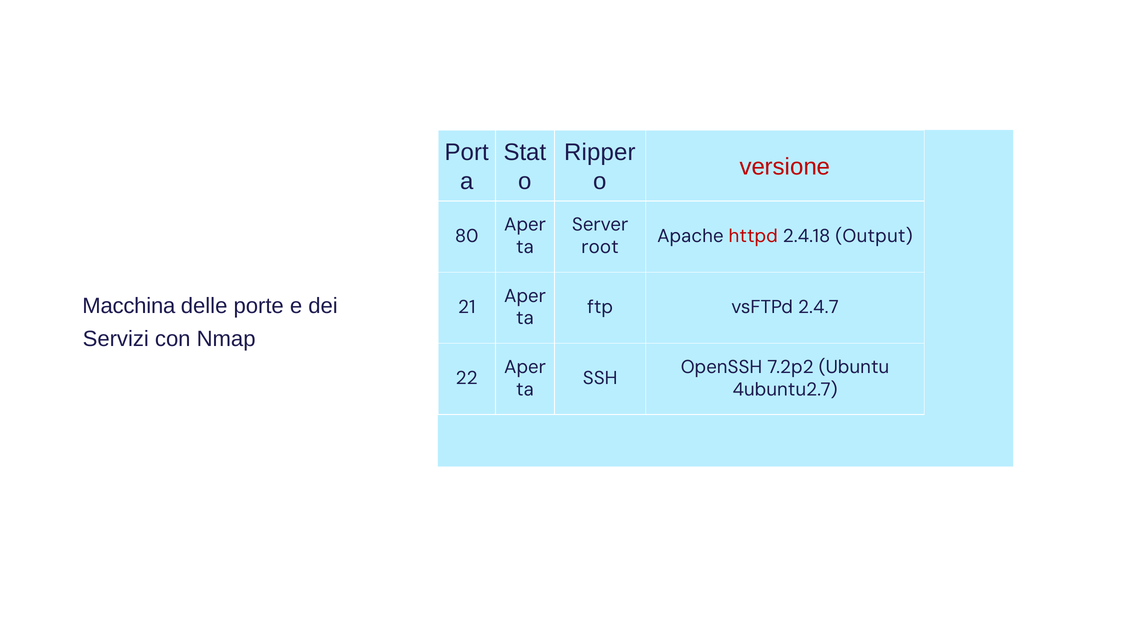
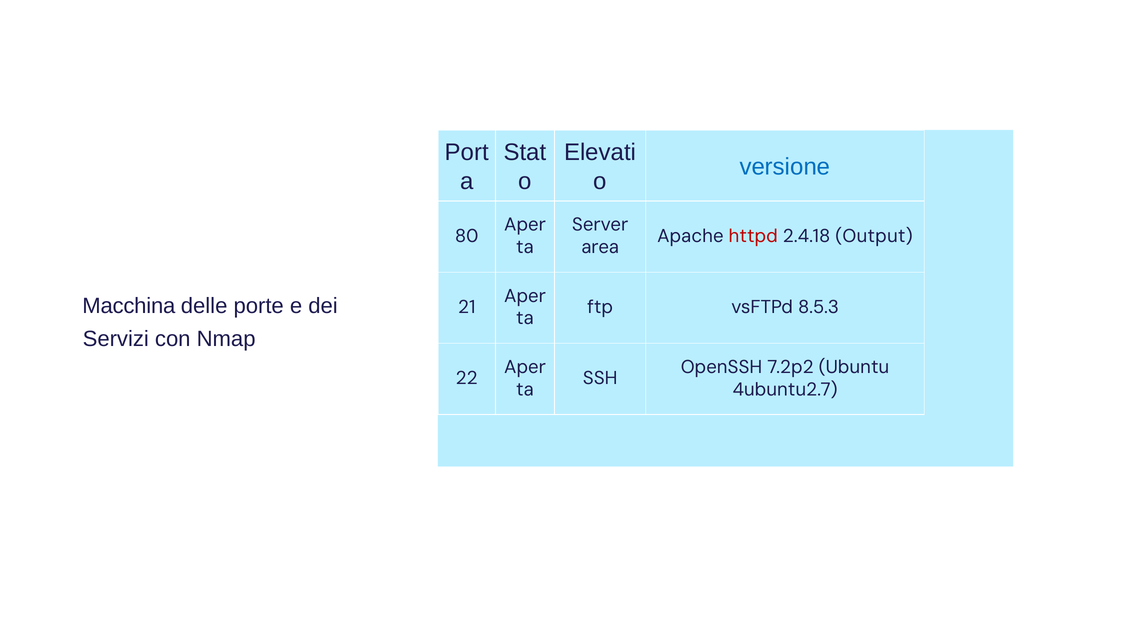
Ripper: Ripper -> Elevati
versione colour: red -> blue
root: root -> area
2.4.7: 2.4.7 -> 8.5.3
